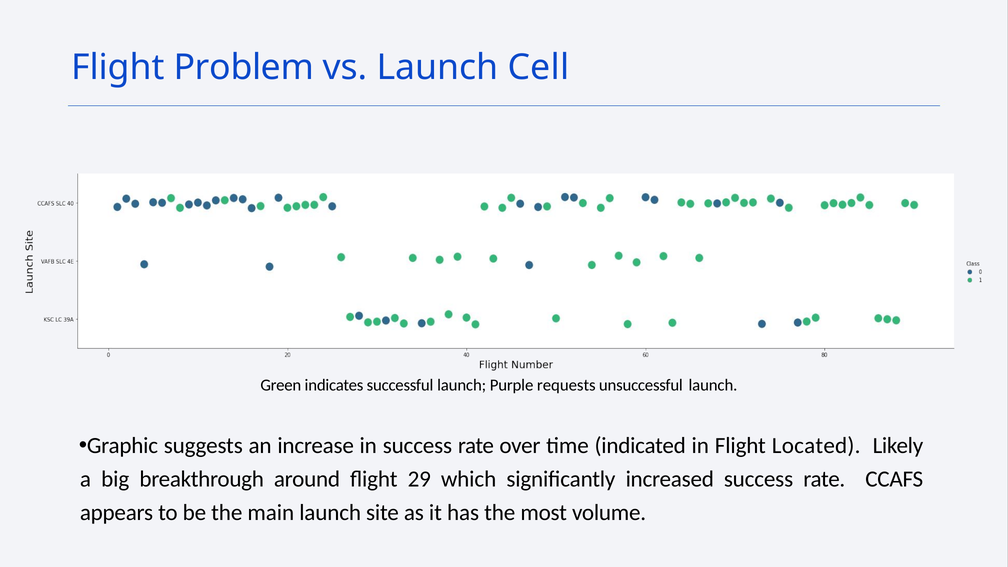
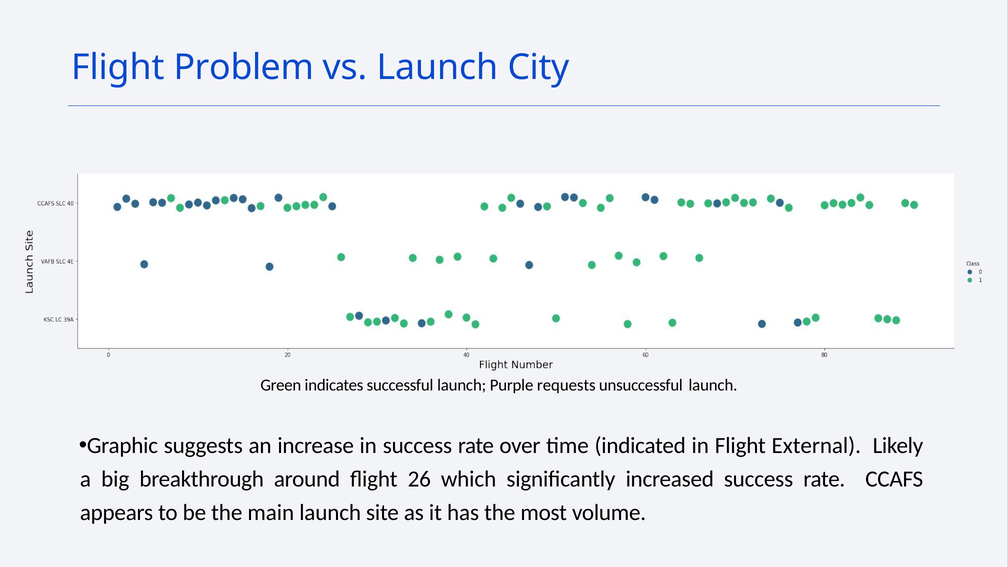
Cell: Cell -> City
Located: Located -> External
29: 29 -> 26
